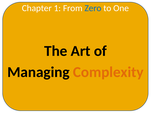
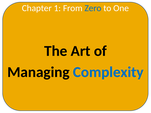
Complexity colour: orange -> blue
